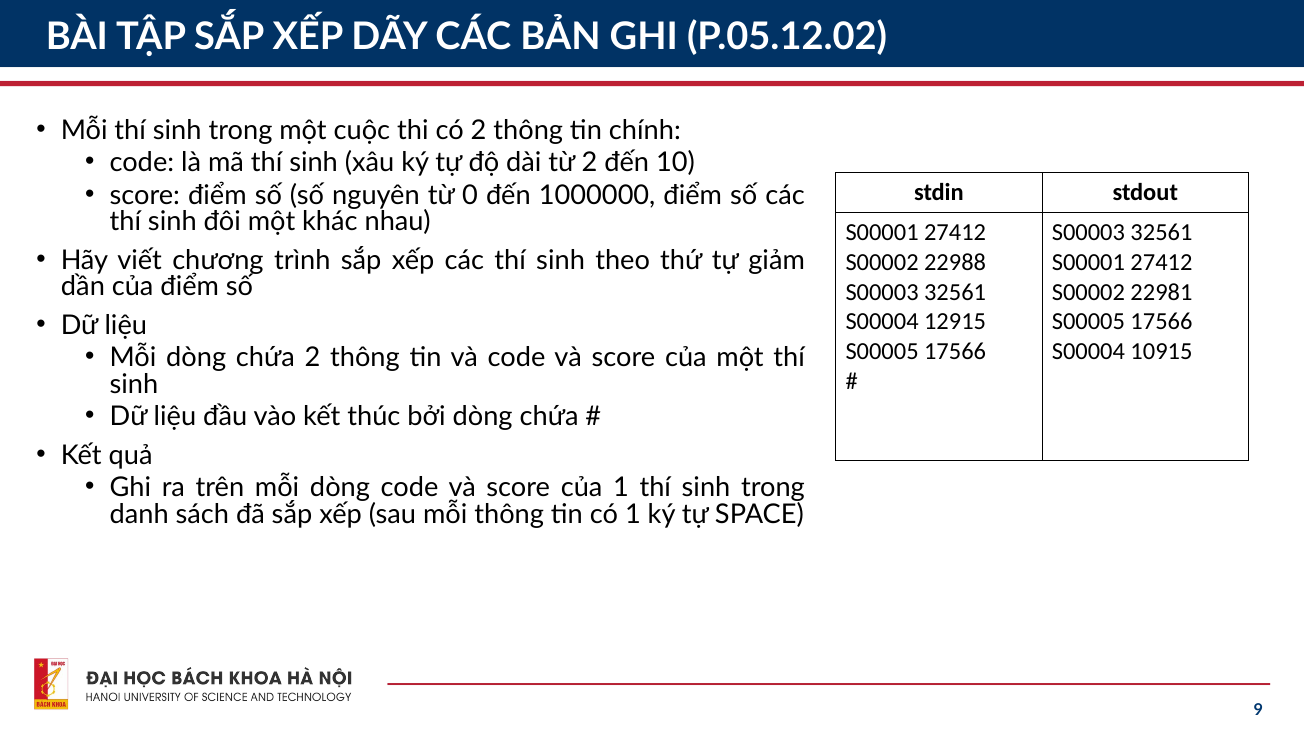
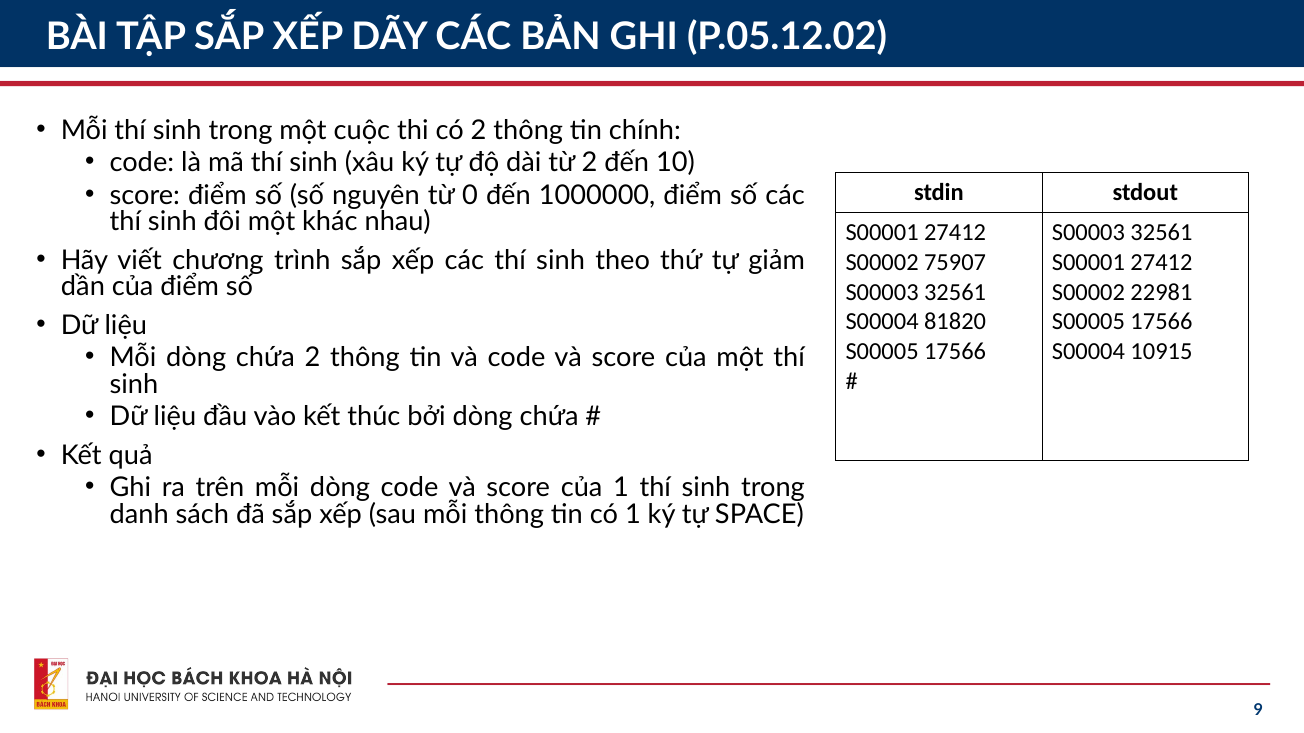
22988: 22988 -> 75907
12915: 12915 -> 81820
